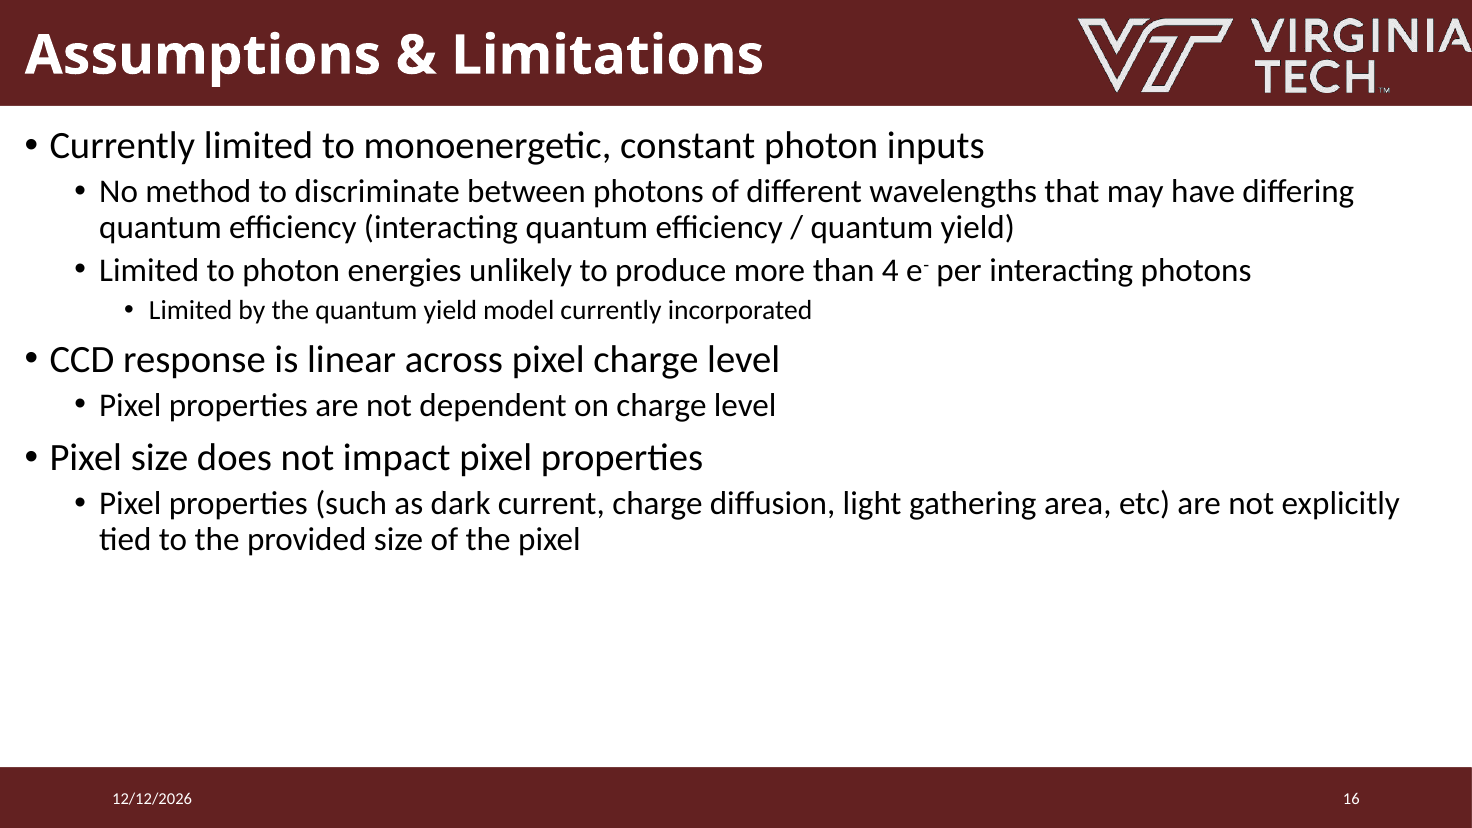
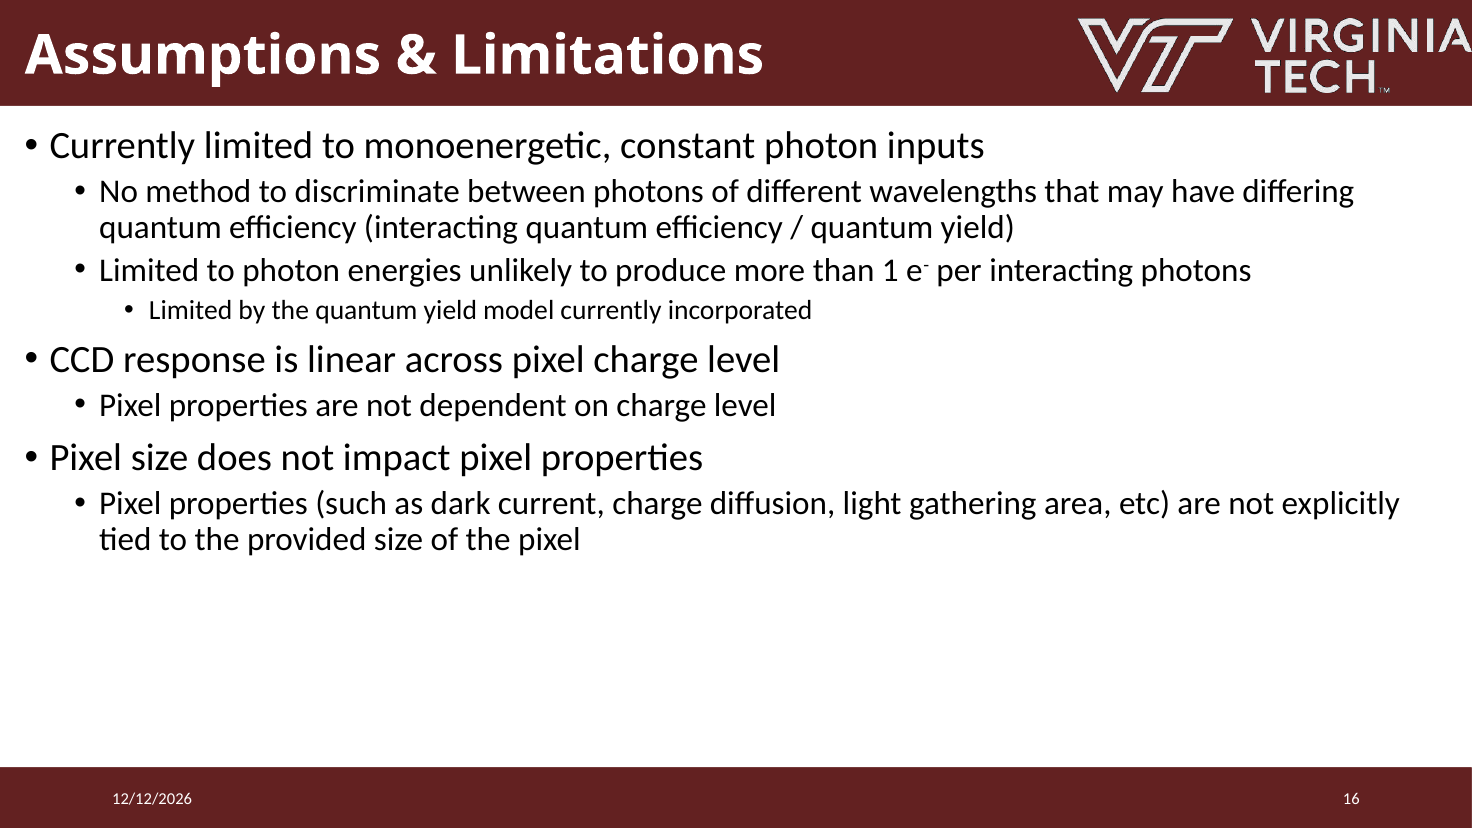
4: 4 -> 1
